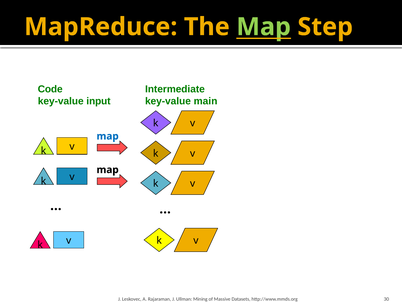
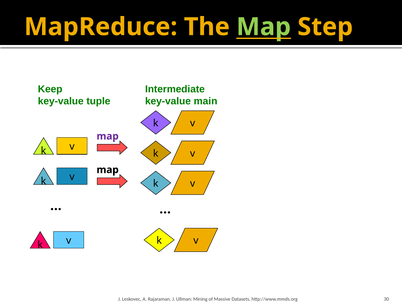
Code: Code -> Keep
input: input -> tuple
map at (108, 136) colour: blue -> purple
